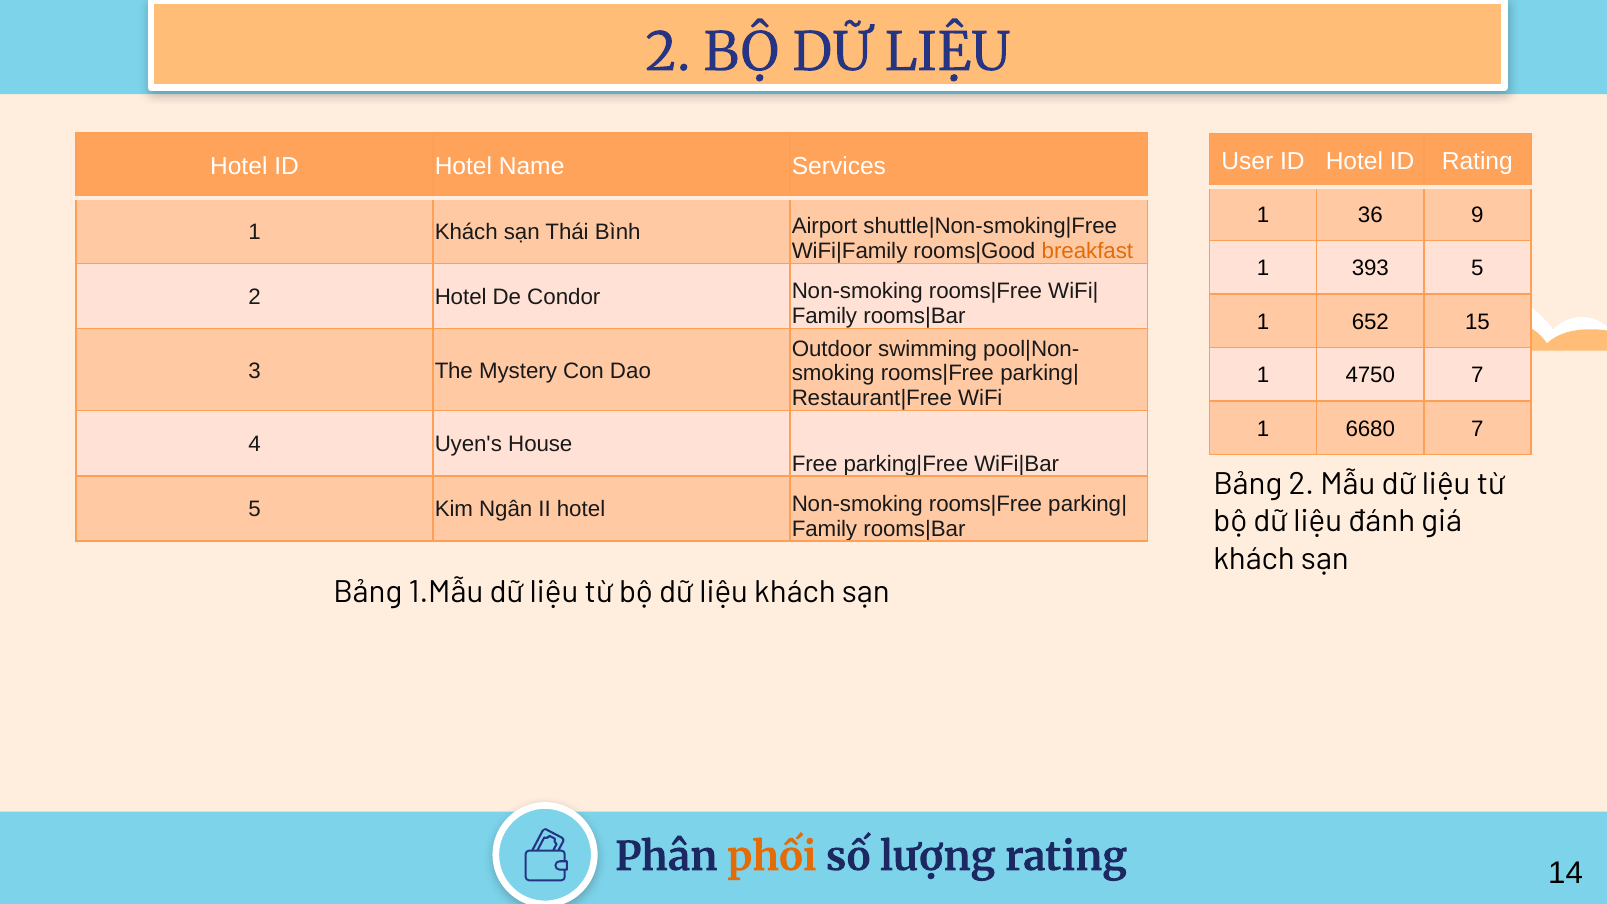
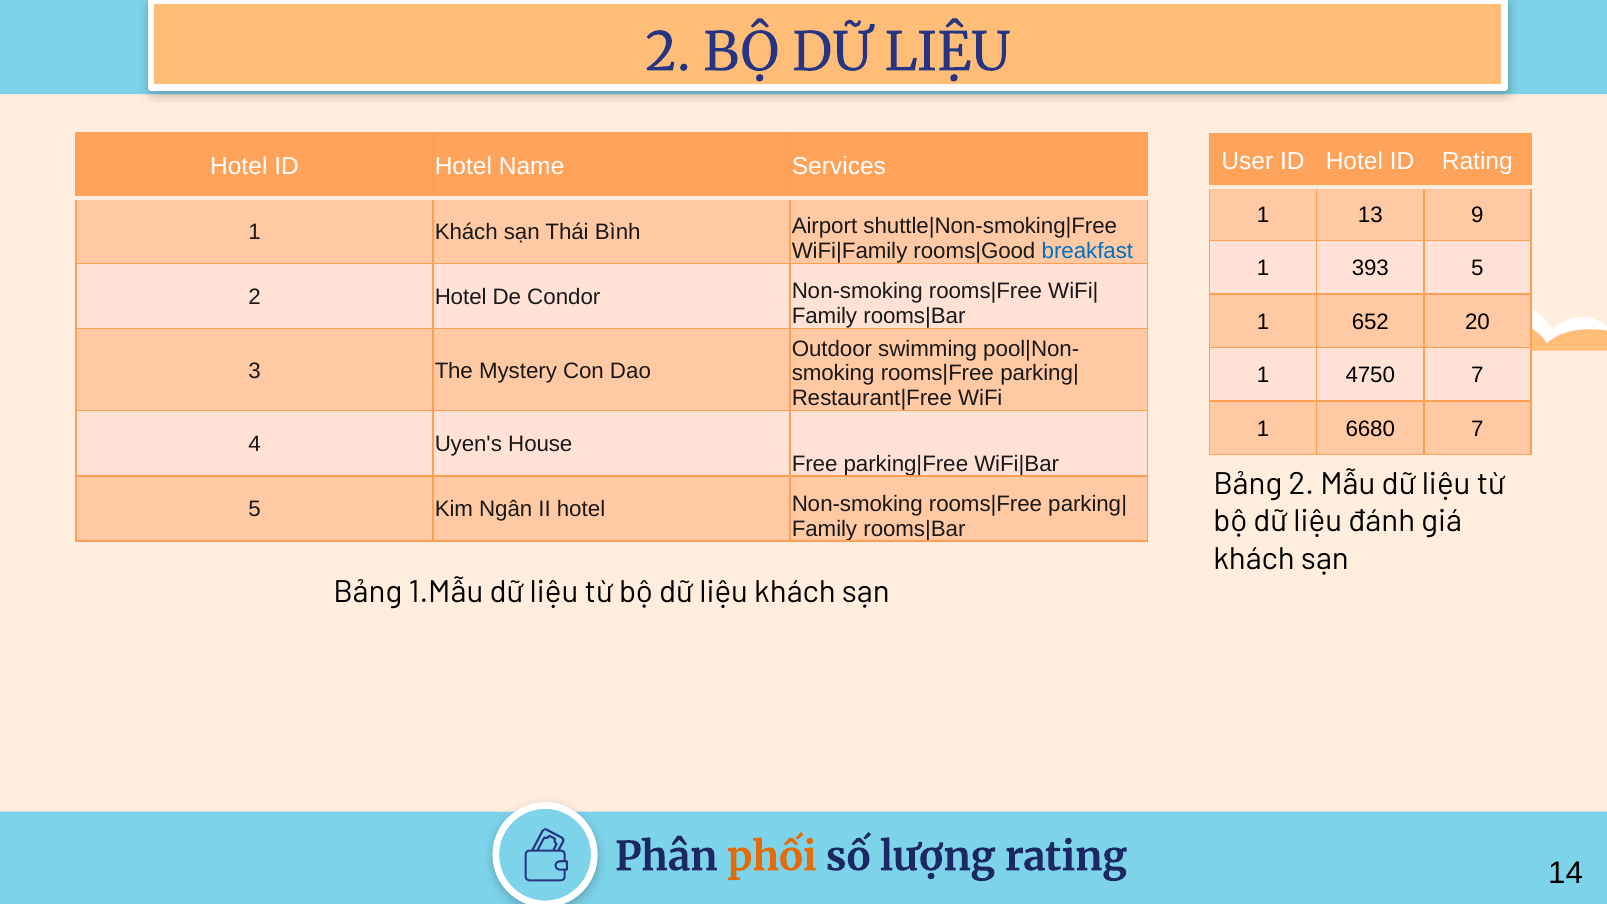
36: 36 -> 13
breakfast colour: orange -> blue
15: 15 -> 20
